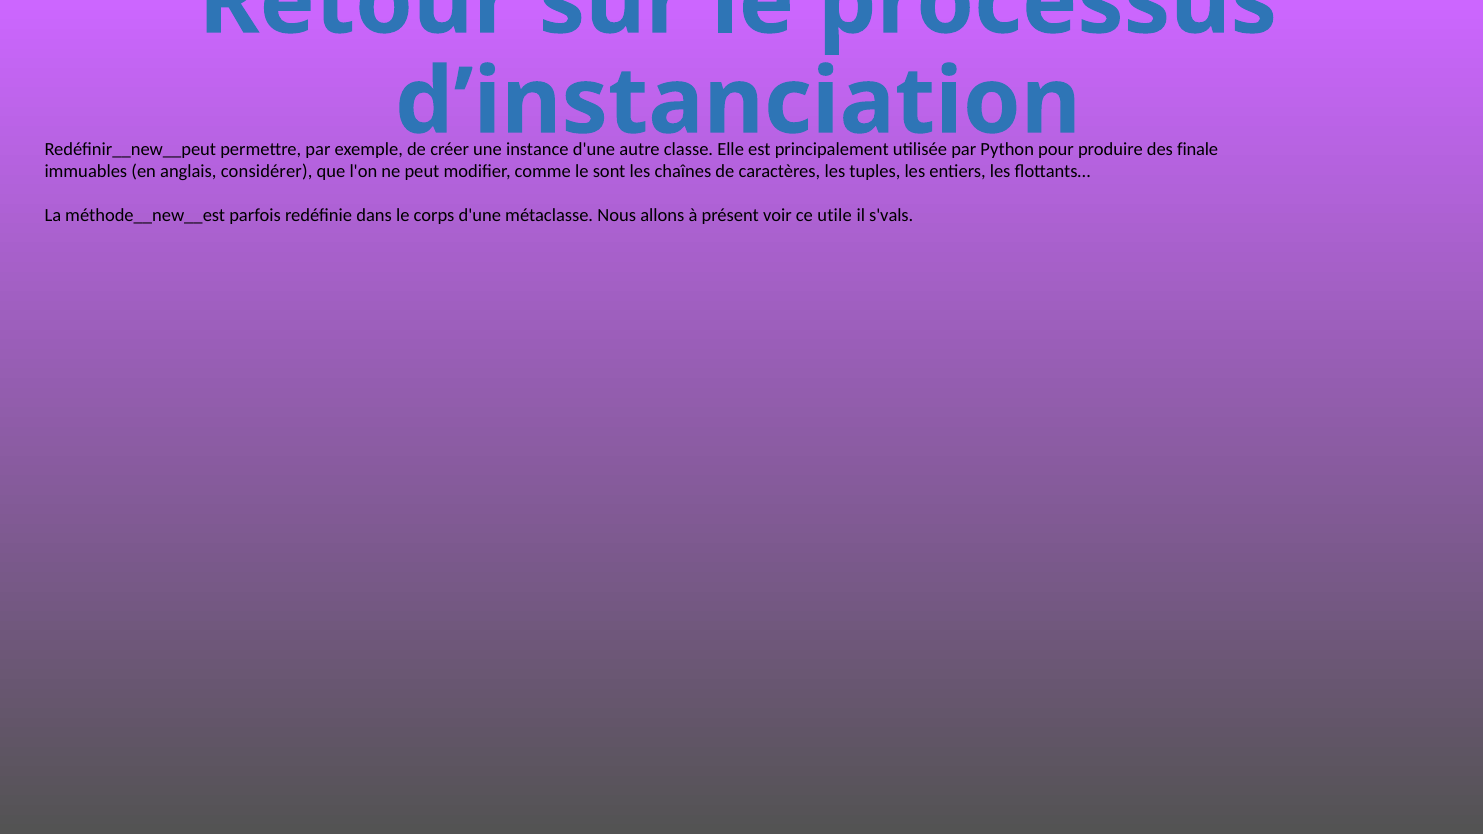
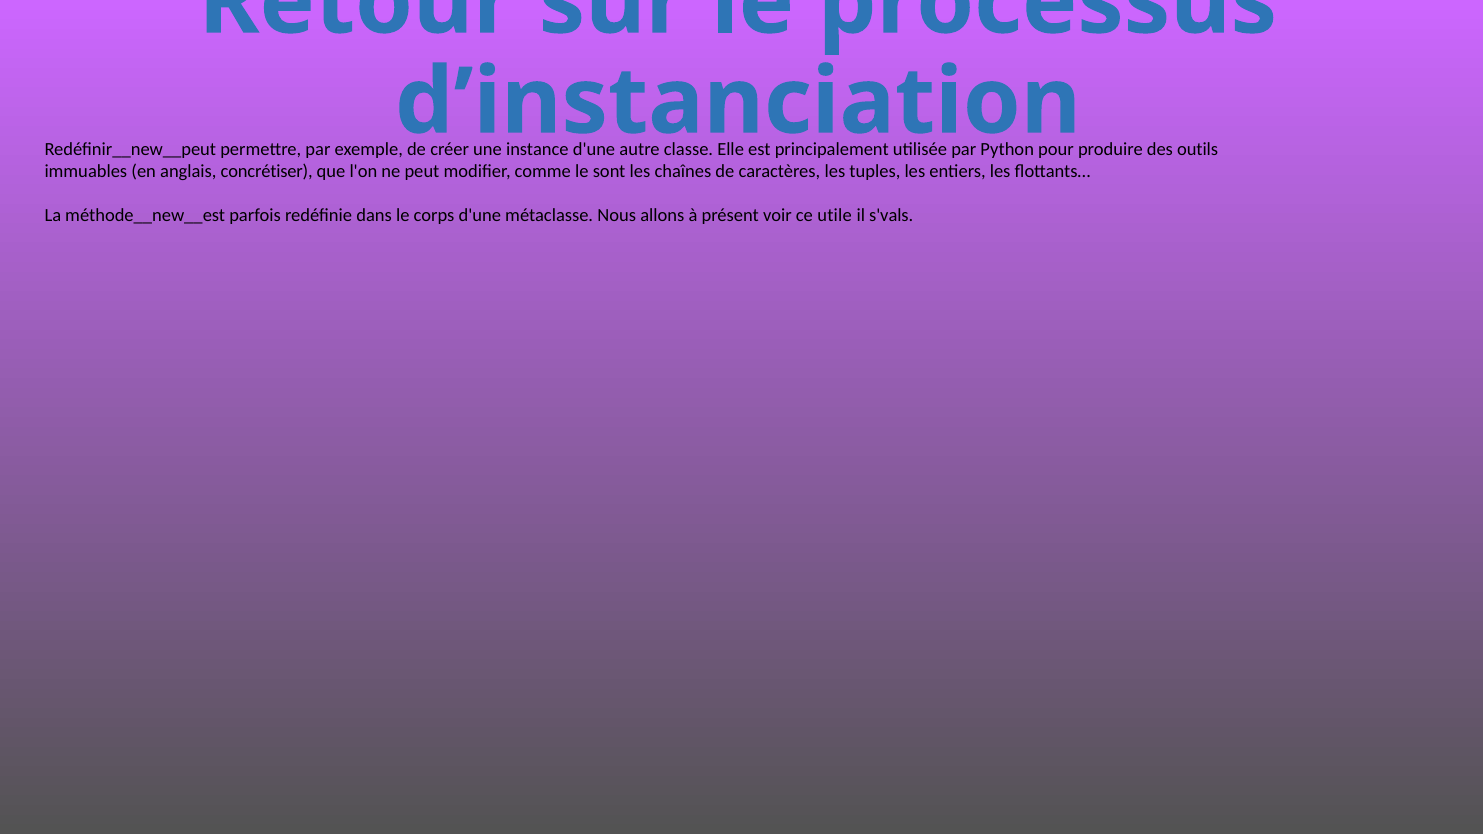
finale: finale -> outils
considérer: considérer -> concrétiser
